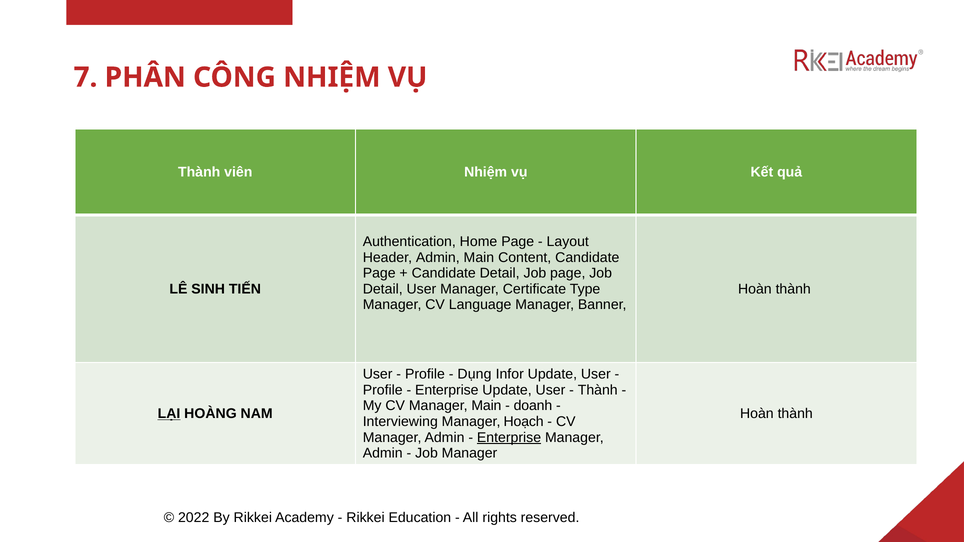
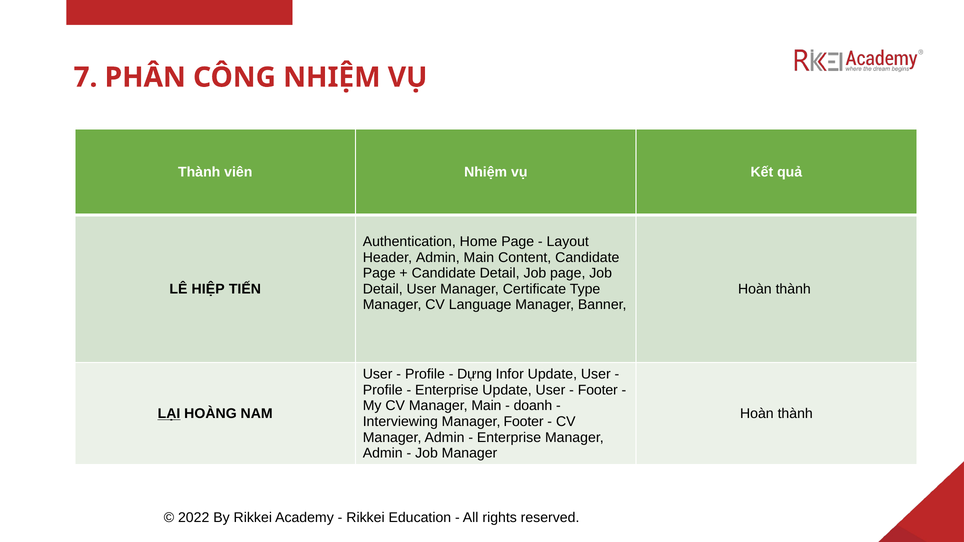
SINH: SINH -> HIỆP
Dụng: Dụng -> Dựng
Thành at (598, 390): Thành -> Footer
Manager Hoạch: Hoạch -> Footer
Enterprise at (509, 438) underline: present -> none
